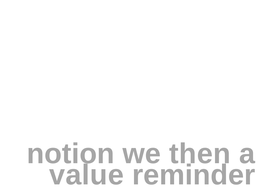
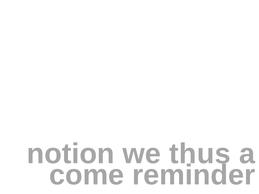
then: then -> thus
value: value -> come
